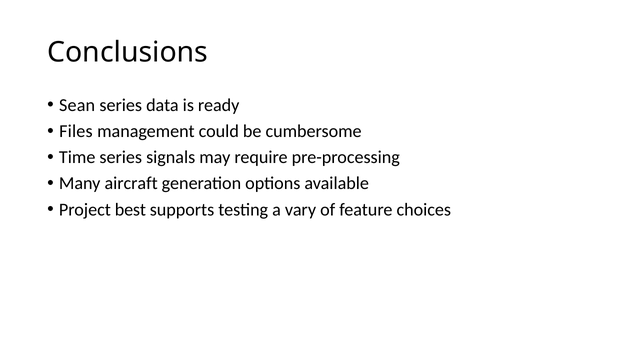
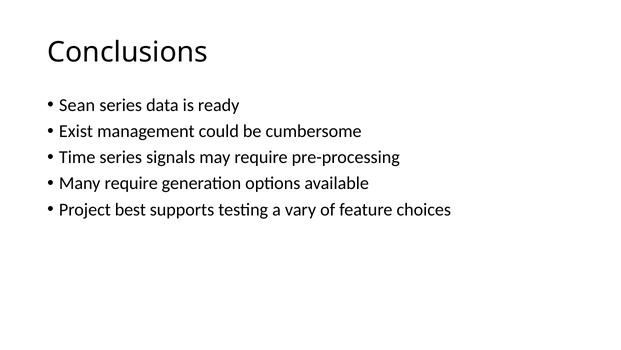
Files: Files -> Exist
Many aircraft: aircraft -> require
